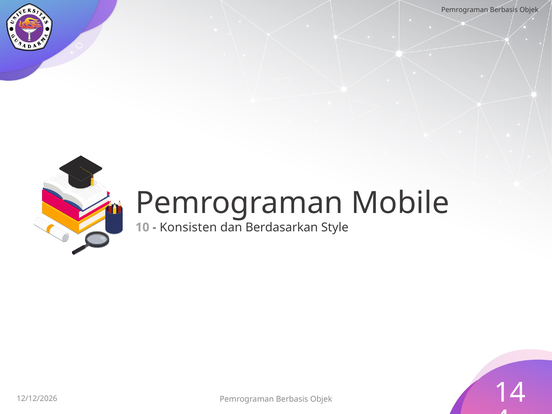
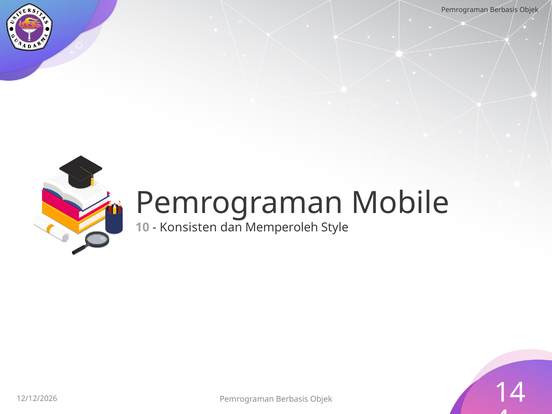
Berdasarkan: Berdasarkan -> Memperoleh
